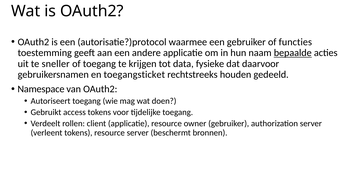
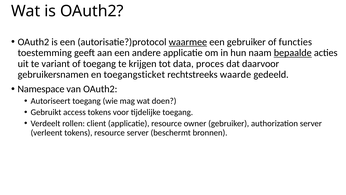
waarmee underline: none -> present
sneller: sneller -> variant
fysieke: fysieke -> proces
houden: houden -> waarde
